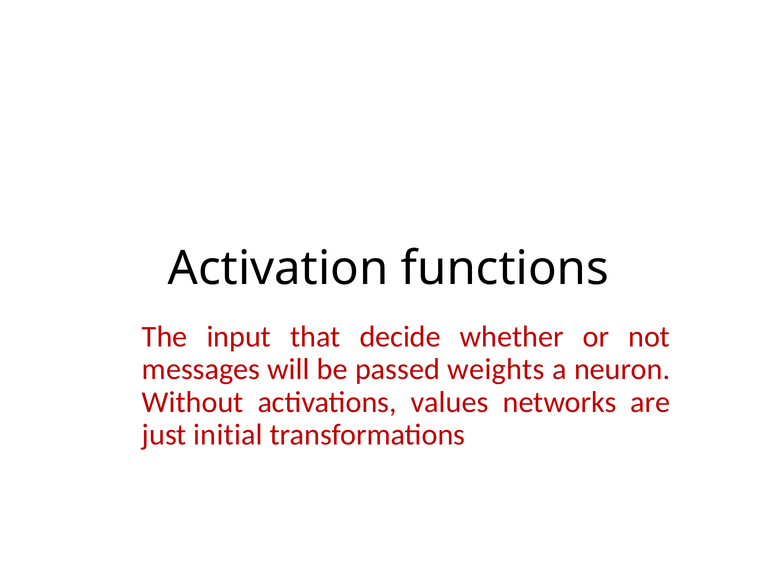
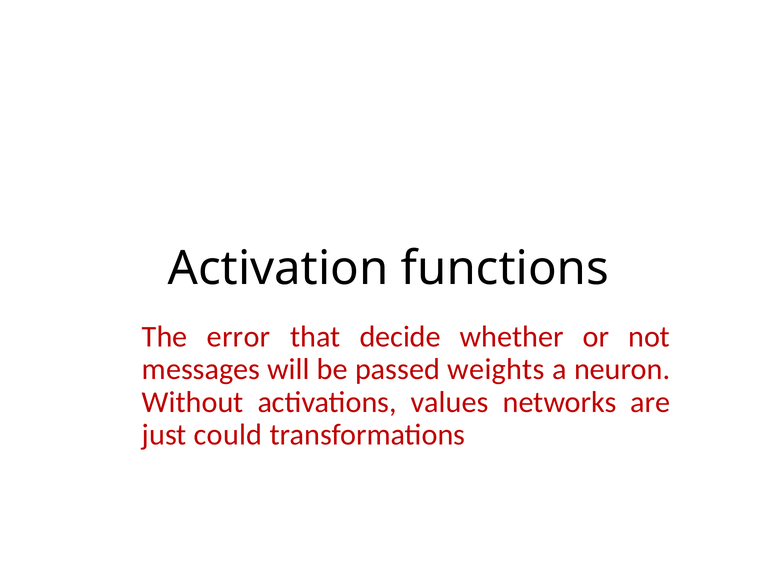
input: input -> error
initial: initial -> could
